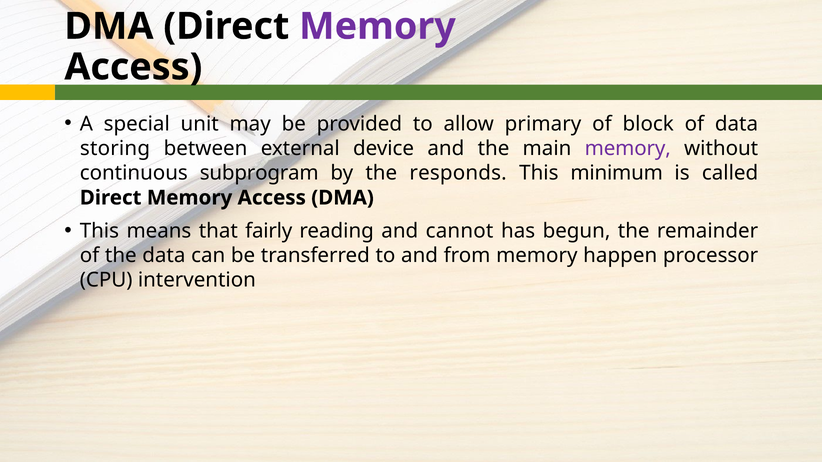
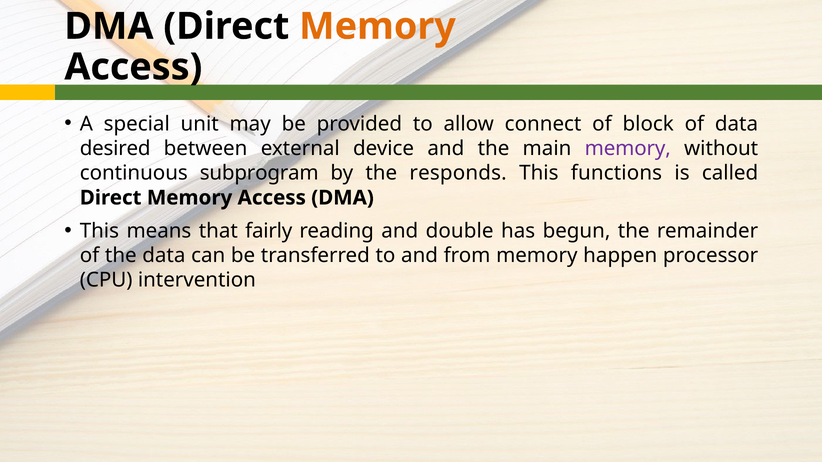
Memory at (377, 26) colour: purple -> orange
primary: primary -> connect
storing: storing -> desired
minimum: minimum -> functions
cannot: cannot -> double
